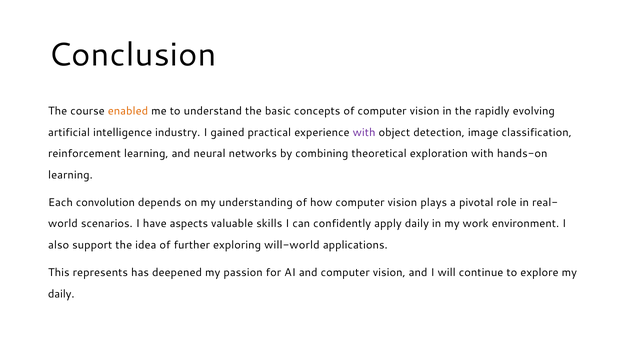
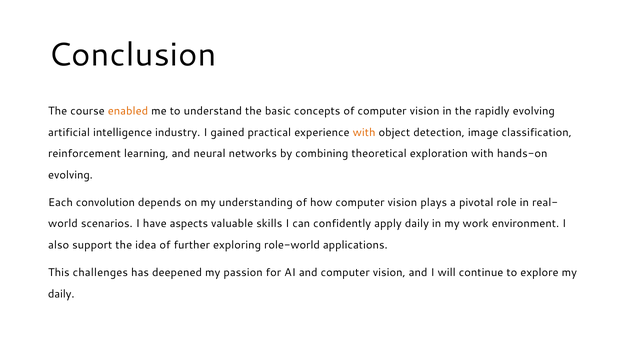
with at (364, 132) colour: purple -> orange
learning at (70, 175): learning -> evolving
will-world: will-world -> role-world
represents: represents -> challenges
